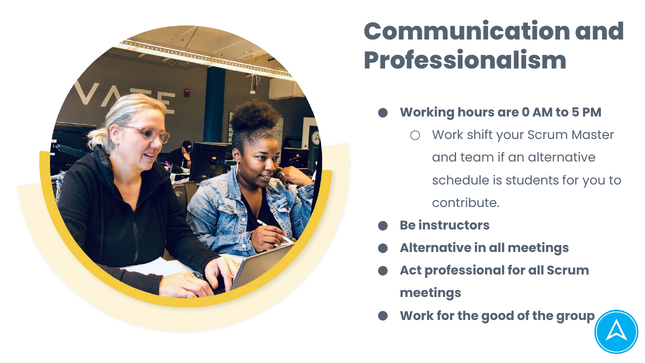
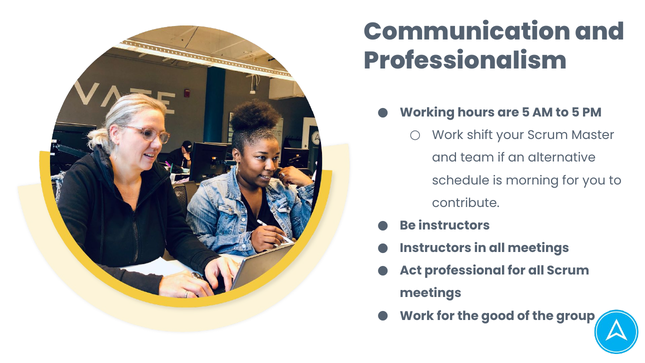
are 0: 0 -> 5
students: students -> morning
Alternative at (436, 248): Alternative -> Instructors
